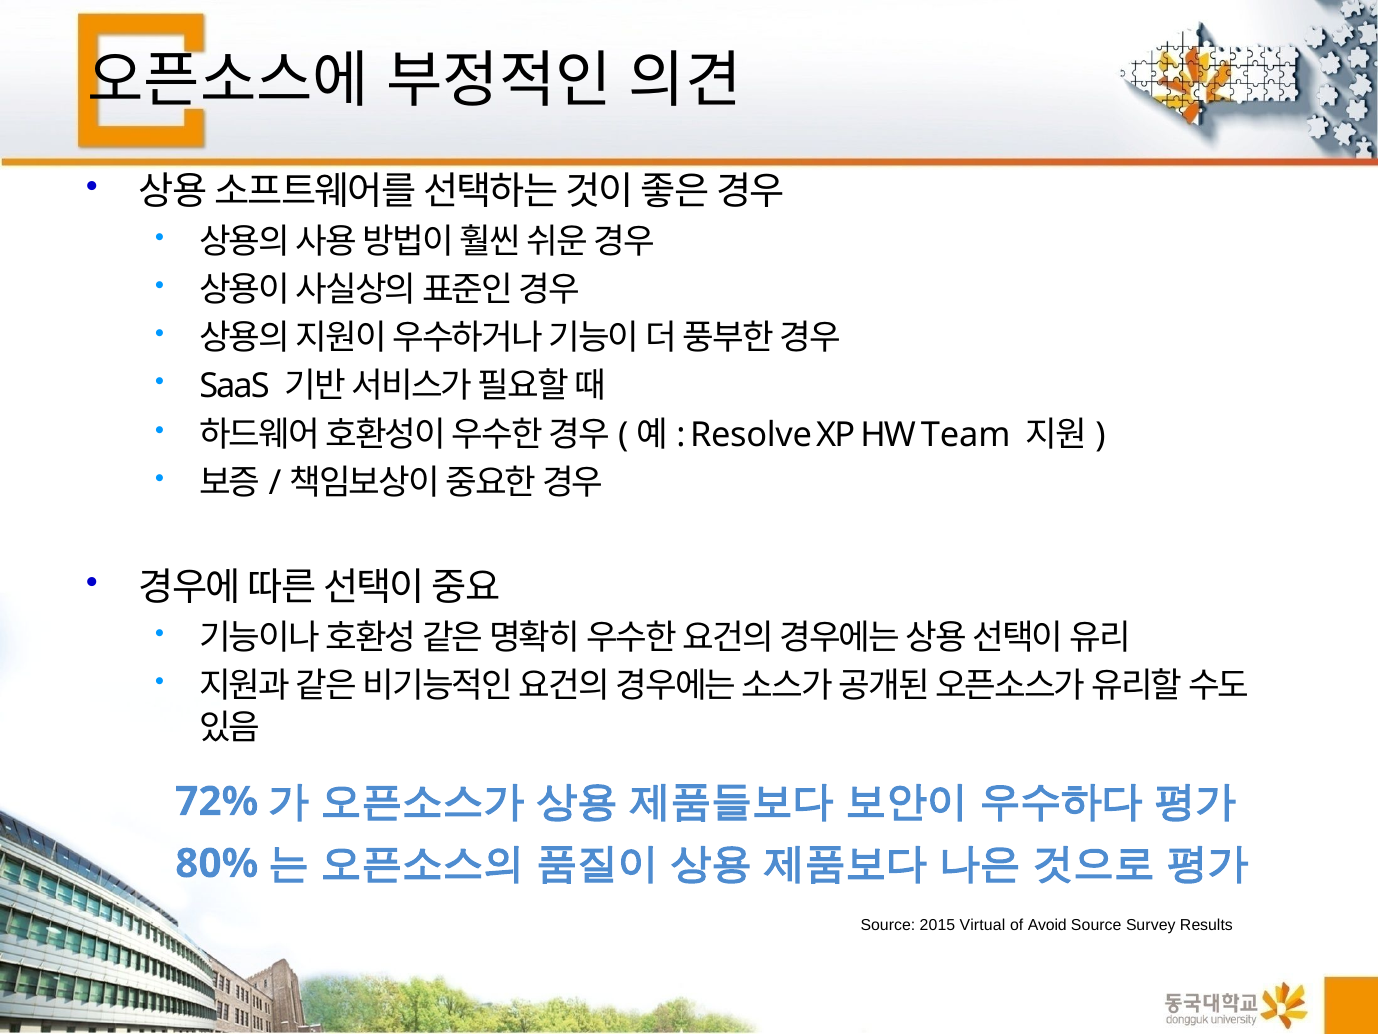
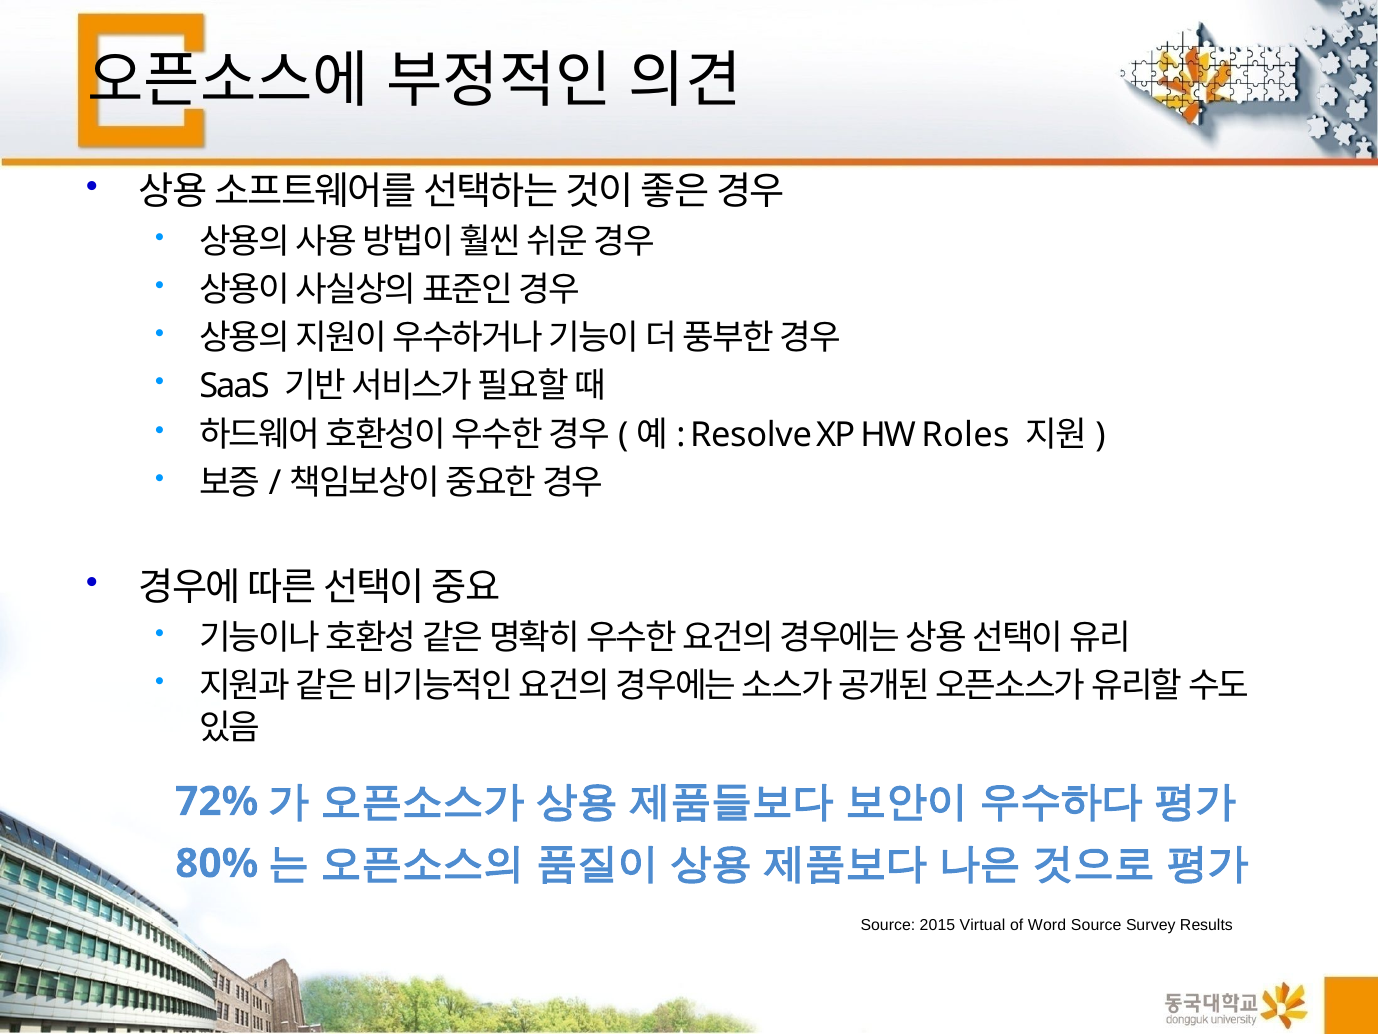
Team: Team -> Roles
Avoid: Avoid -> Word
